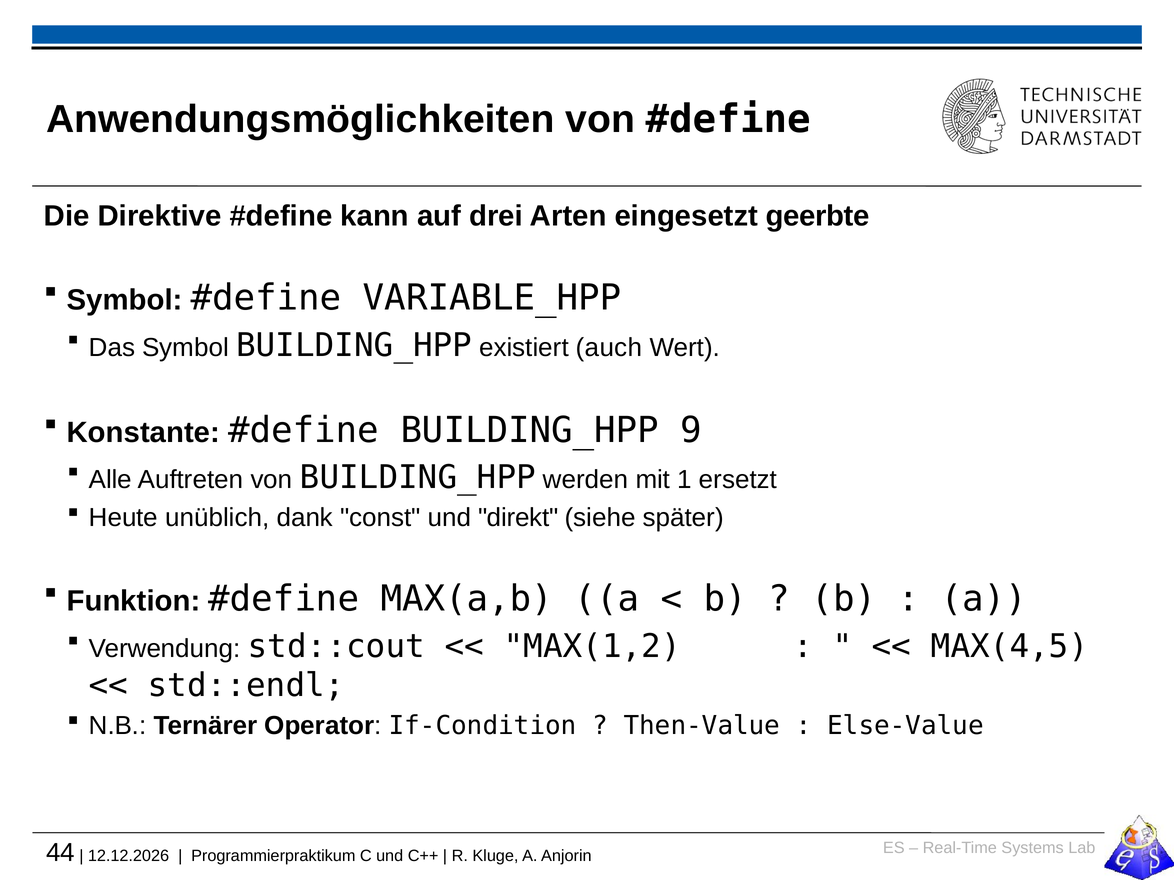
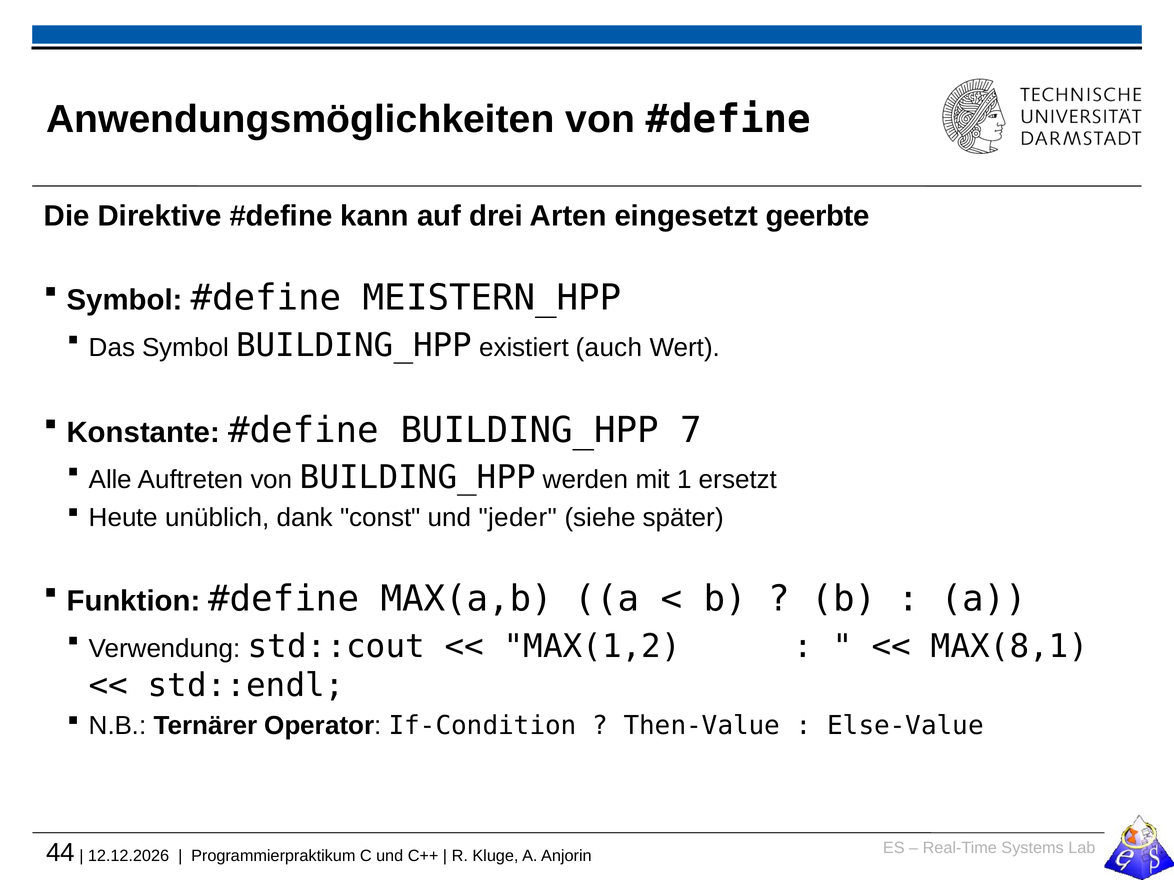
VARIABLE_HPP: VARIABLE_HPP -> MEISTERN_HPP
9: 9 -> 7
direkt: direkt -> jeder
MAX(4,5: MAX(4,5 -> MAX(8,1
